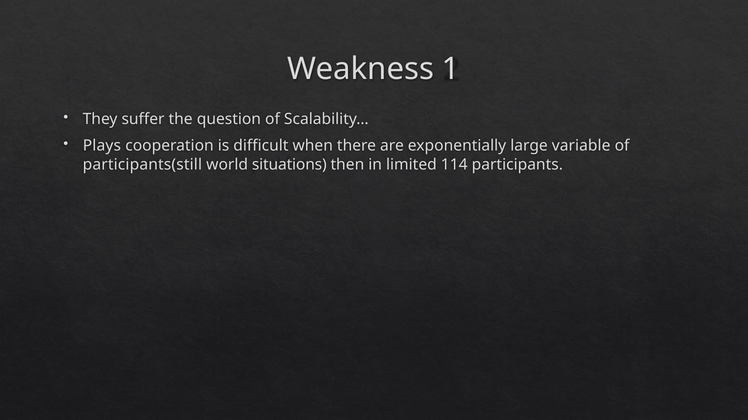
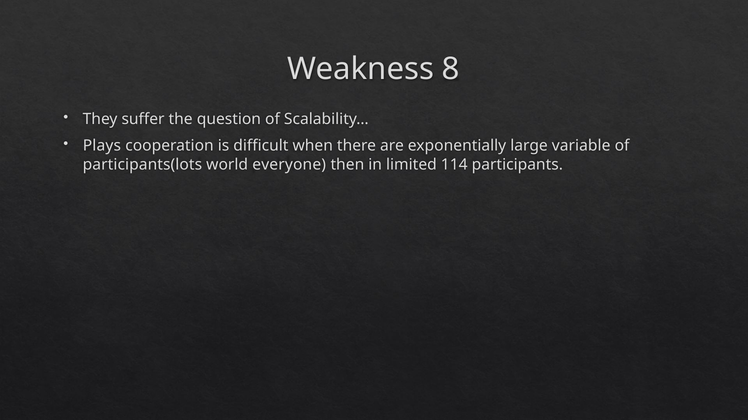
1: 1 -> 8
participants(still: participants(still -> participants(lots
situations: situations -> everyone
